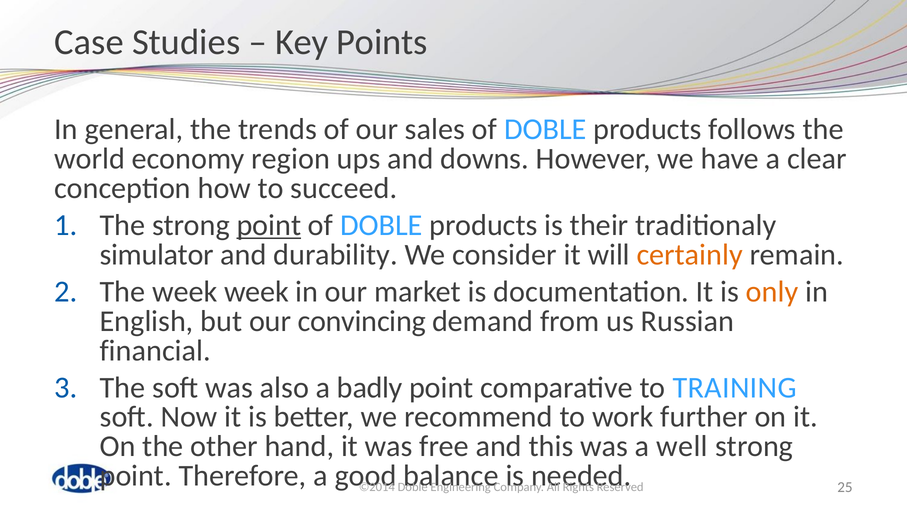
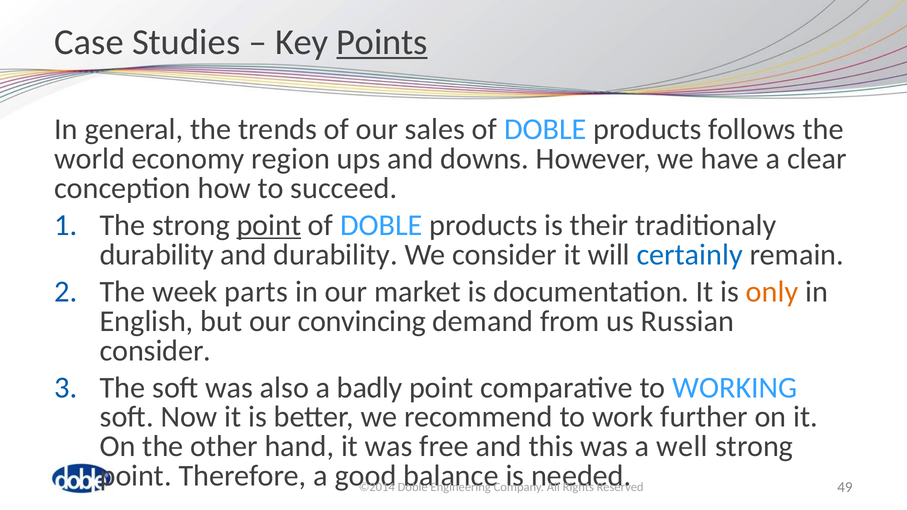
Points underline: none -> present
simulator at (157, 255): simulator -> durability
certainly colour: orange -> blue
week week: week -> parts
financial at (155, 351): financial -> consider
TRAINING: TRAINING -> WORKING
25: 25 -> 49
